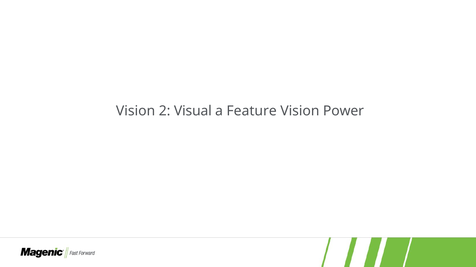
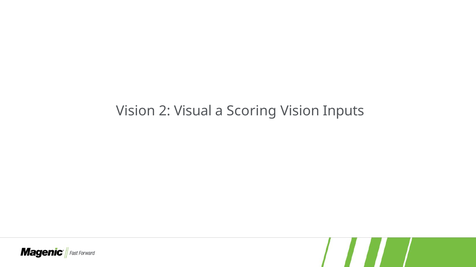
Feature: Feature -> Scoring
Power: Power -> Inputs
